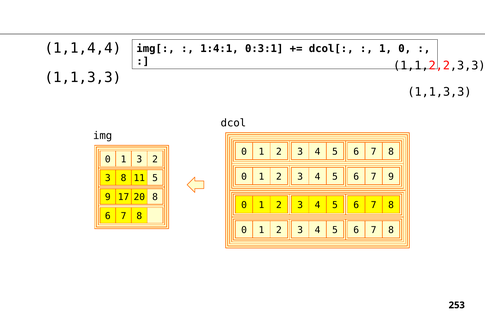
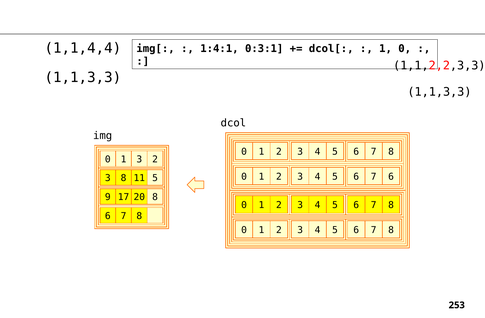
7 9: 9 -> 6
